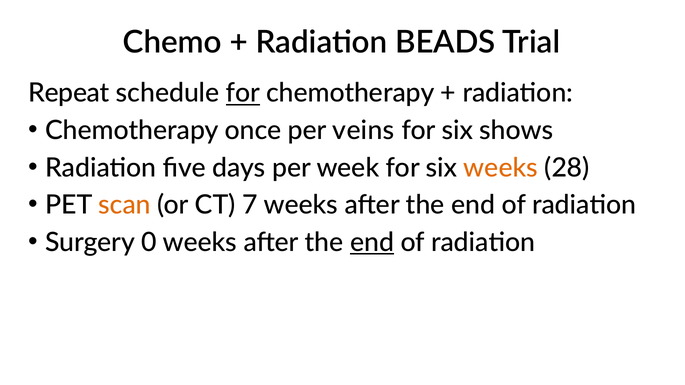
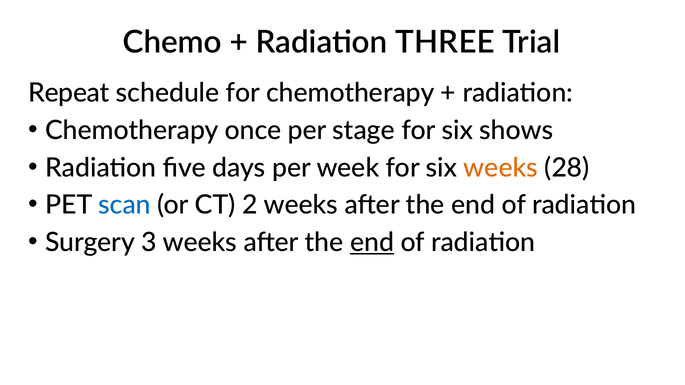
BEADS: BEADS -> THREE
for at (243, 93) underline: present -> none
veins: veins -> stage
scan colour: orange -> blue
7: 7 -> 2
0: 0 -> 3
